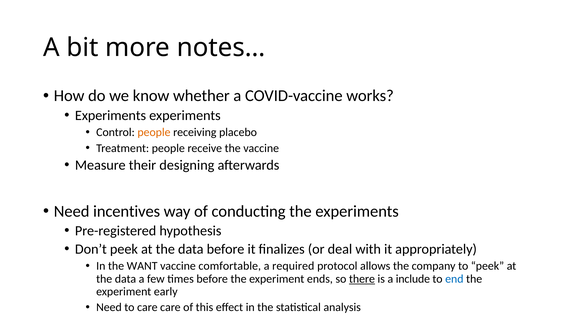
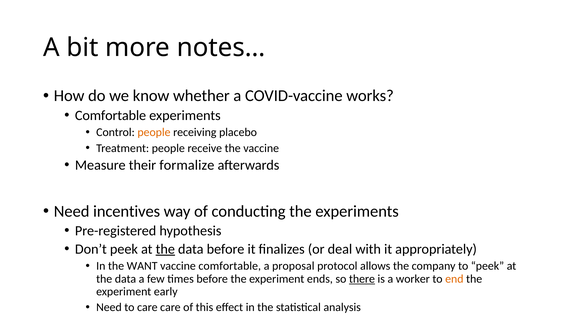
Experiments at (111, 115): Experiments -> Comfortable
designing: designing -> formalize
the at (165, 249) underline: none -> present
required: required -> proposal
include: include -> worker
end colour: blue -> orange
